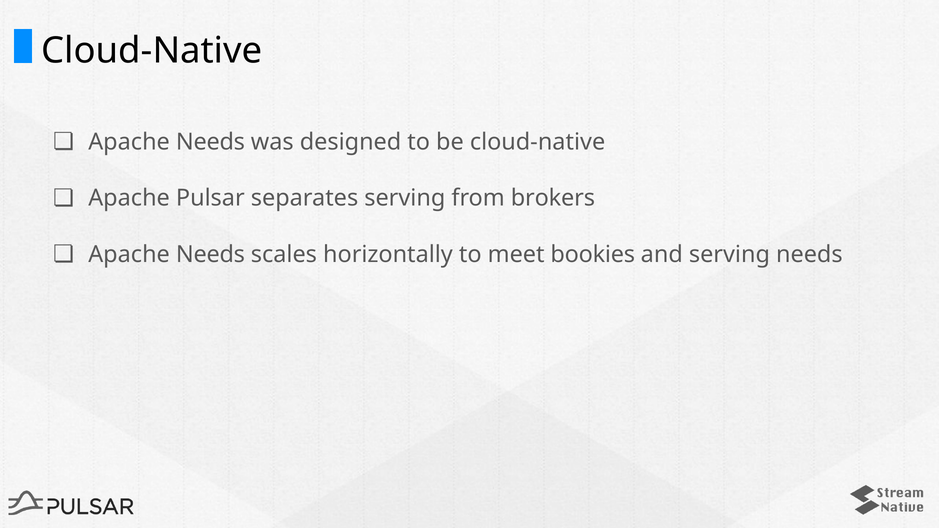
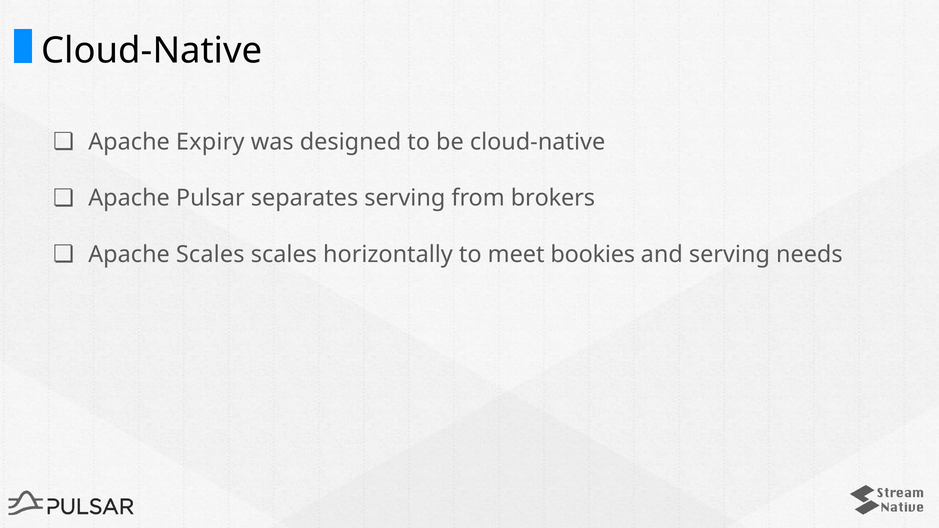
Needs at (210, 142): Needs -> Expiry
Needs at (210, 255): Needs -> Scales
